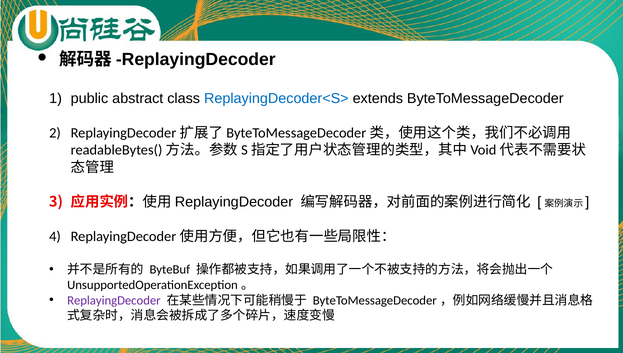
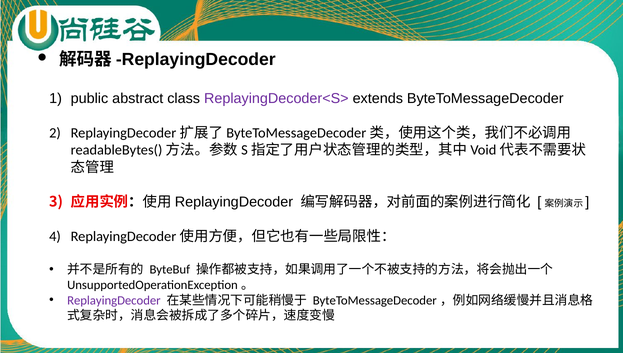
ReplayingDecoder<S> colour: blue -> purple
